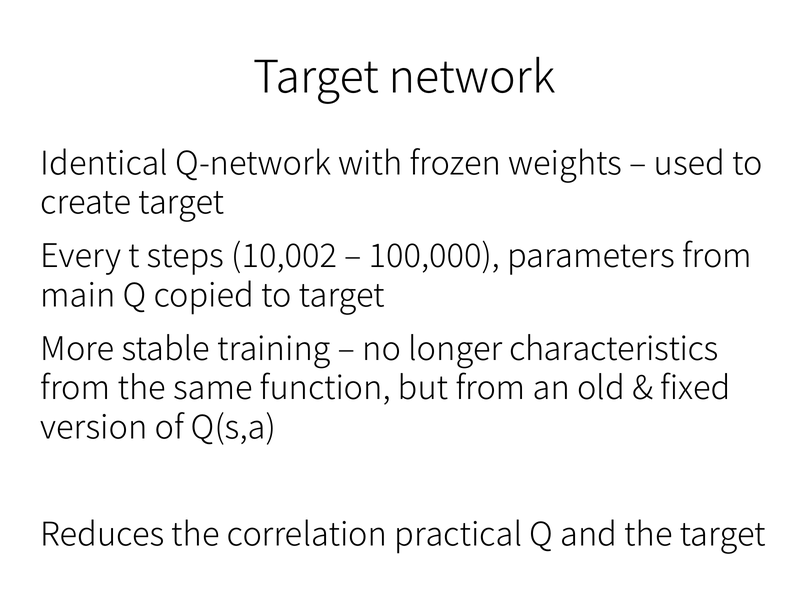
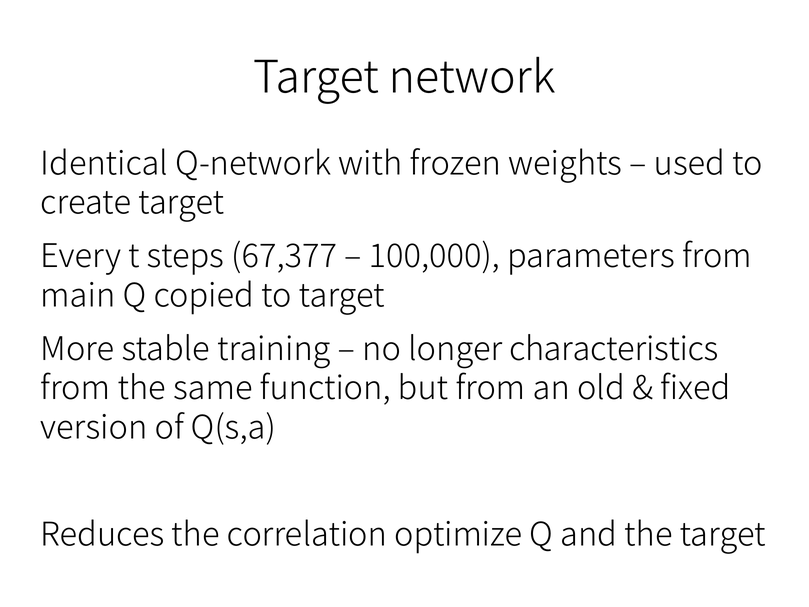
10,002: 10,002 -> 67,377
practical: practical -> optimize
